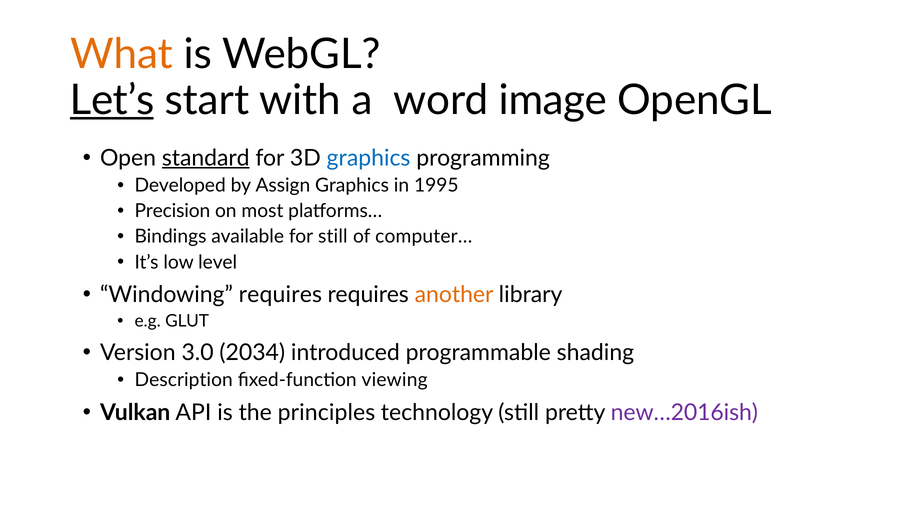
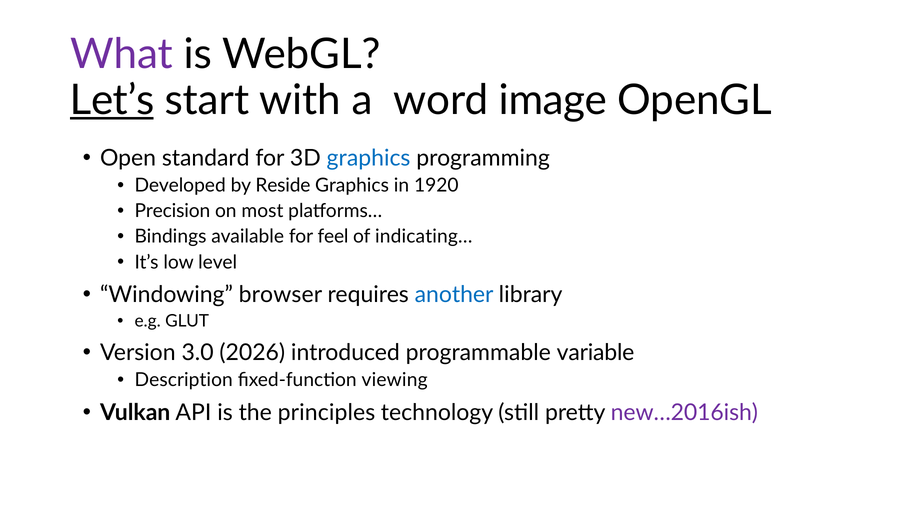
What colour: orange -> purple
standard underline: present -> none
Assign: Assign -> Reside
1995: 1995 -> 1920
for still: still -> feel
computer…: computer… -> indicating…
Windowing requires: requires -> browser
another colour: orange -> blue
2034: 2034 -> 2026
shading: shading -> variable
